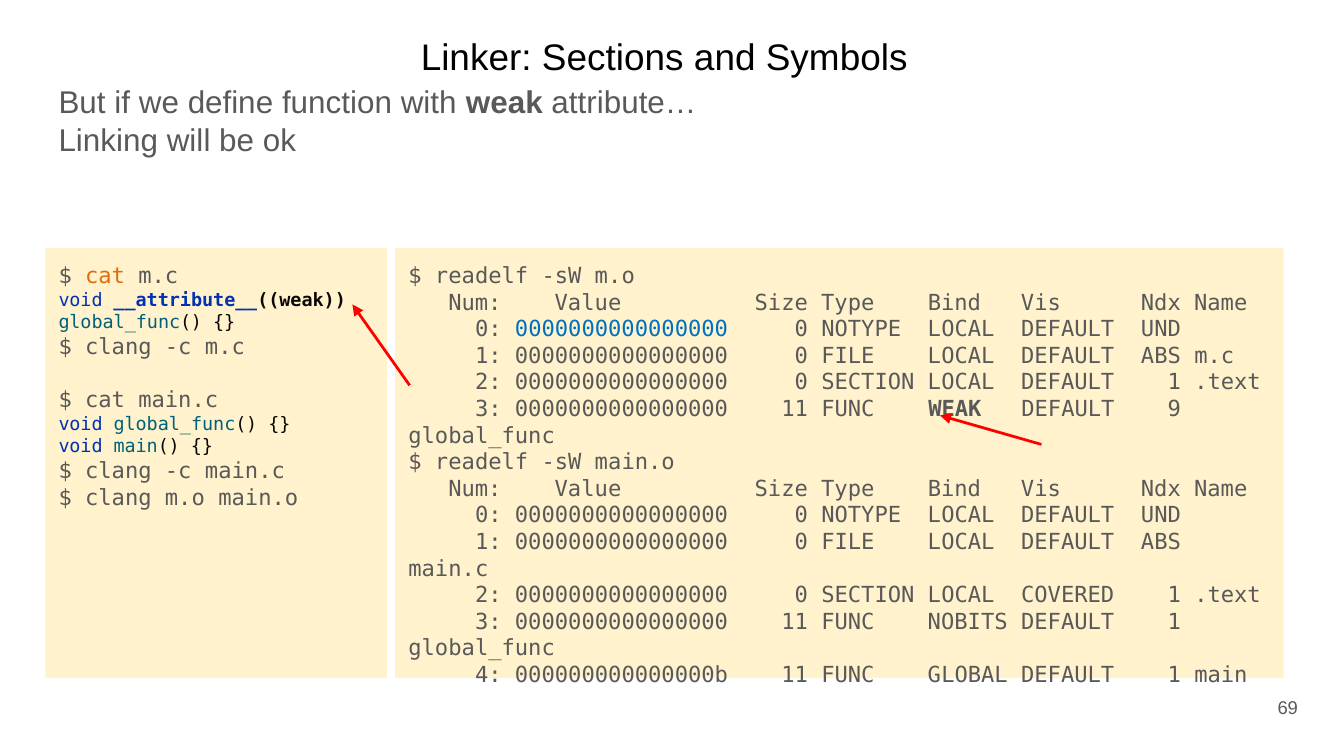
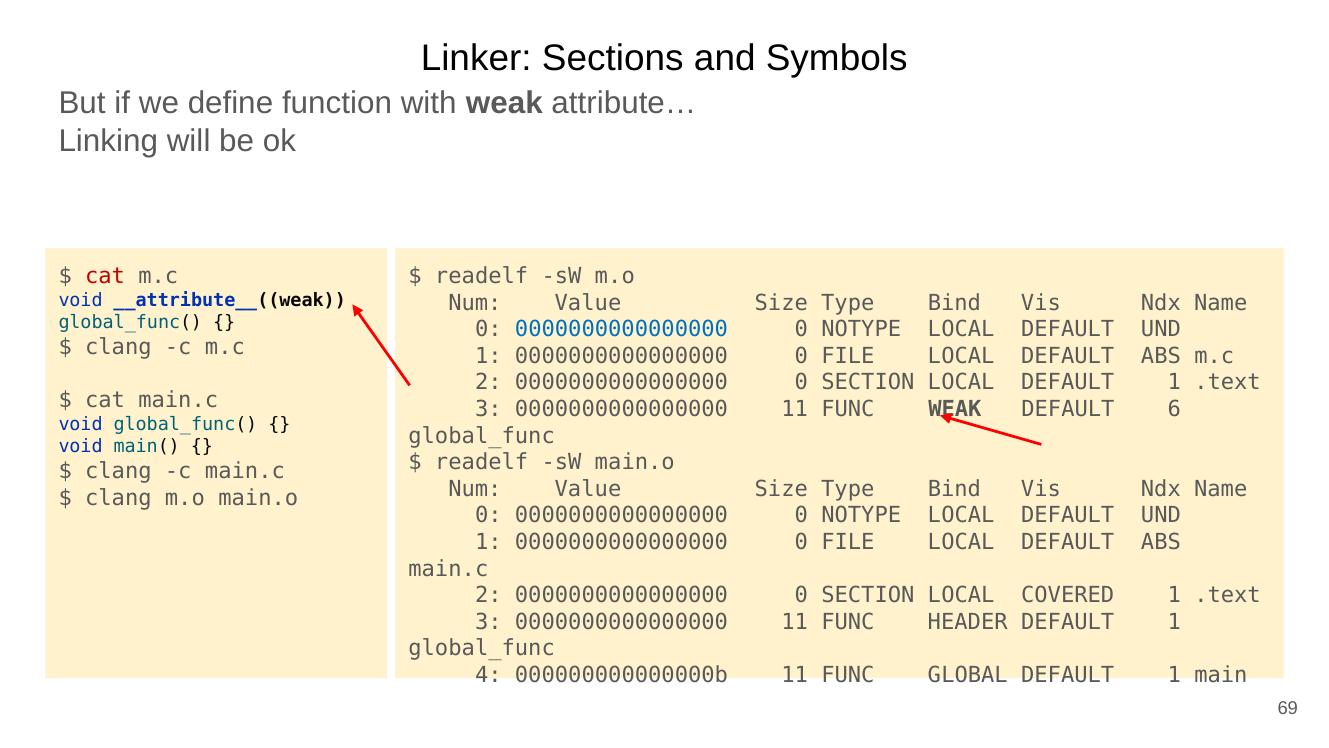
cat at (105, 276) colour: orange -> red
9: 9 -> 6
NOBITS: NOBITS -> HEADER
